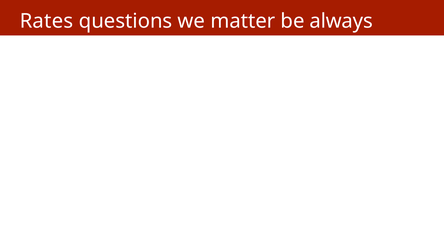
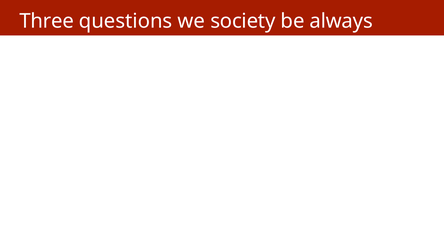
Rates: Rates -> Three
matter: matter -> society
